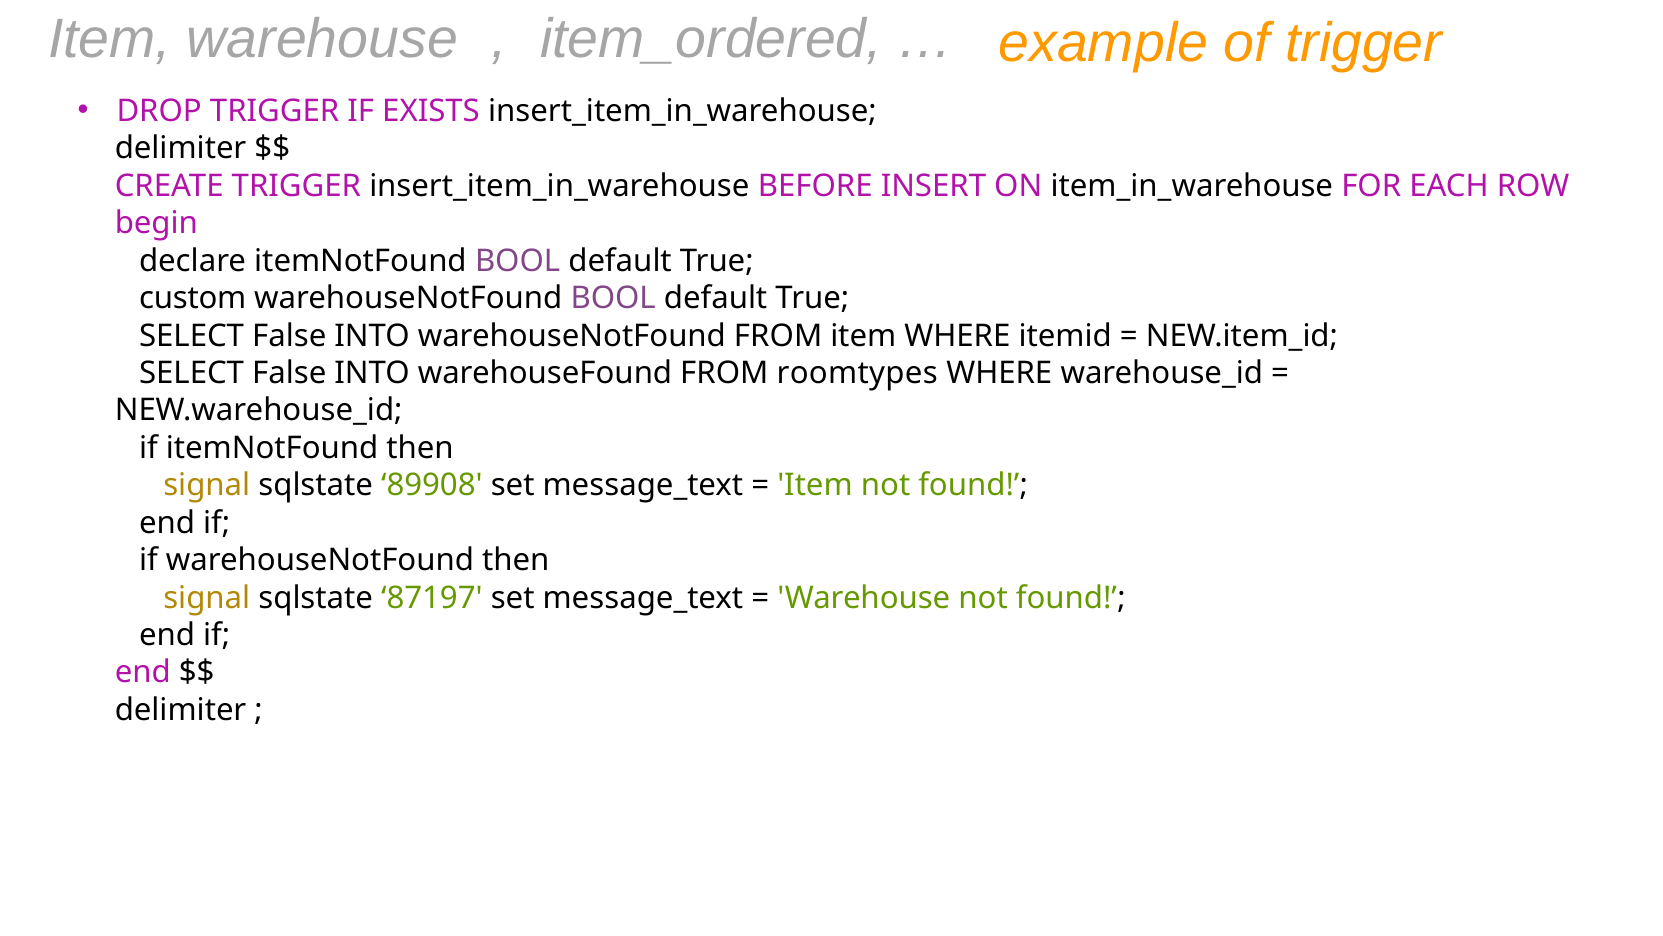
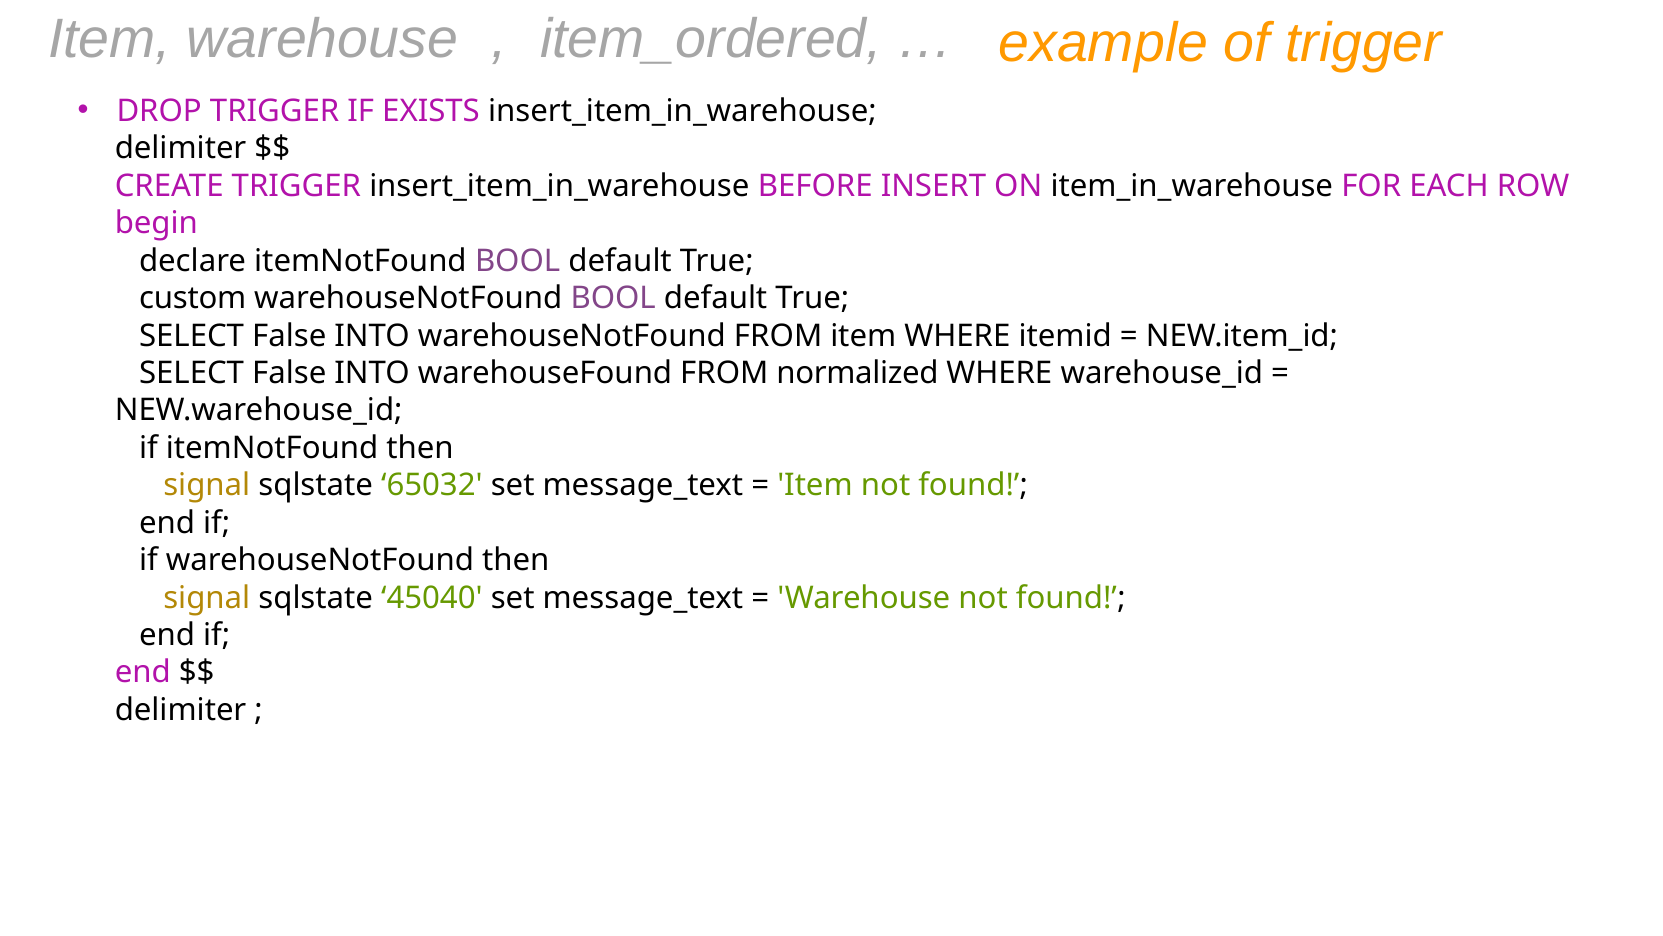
roomtypes: roomtypes -> normalized
89908: 89908 -> 65032
87197: 87197 -> 45040
